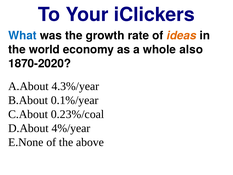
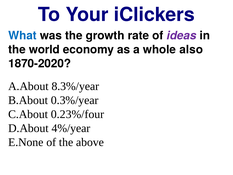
ideas colour: orange -> purple
4.3%/year: 4.3%/year -> 8.3%/year
0.1%/year: 0.1%/year -> 0.3%/year
0.23%/coal: 0.23%/coal -> 0.23%/four
